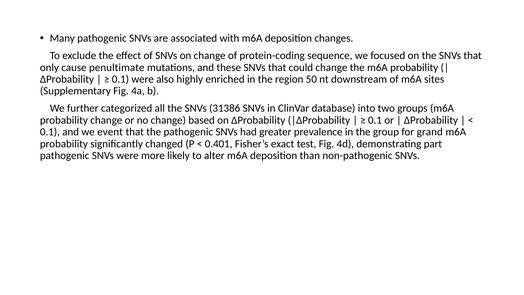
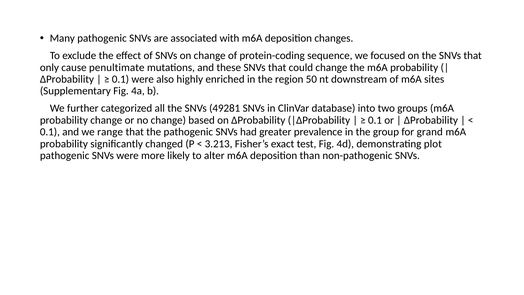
31386: 31386 -> 49281
event: event -> range
0.401: 0.401 -> 3.213
part: part -> plot
